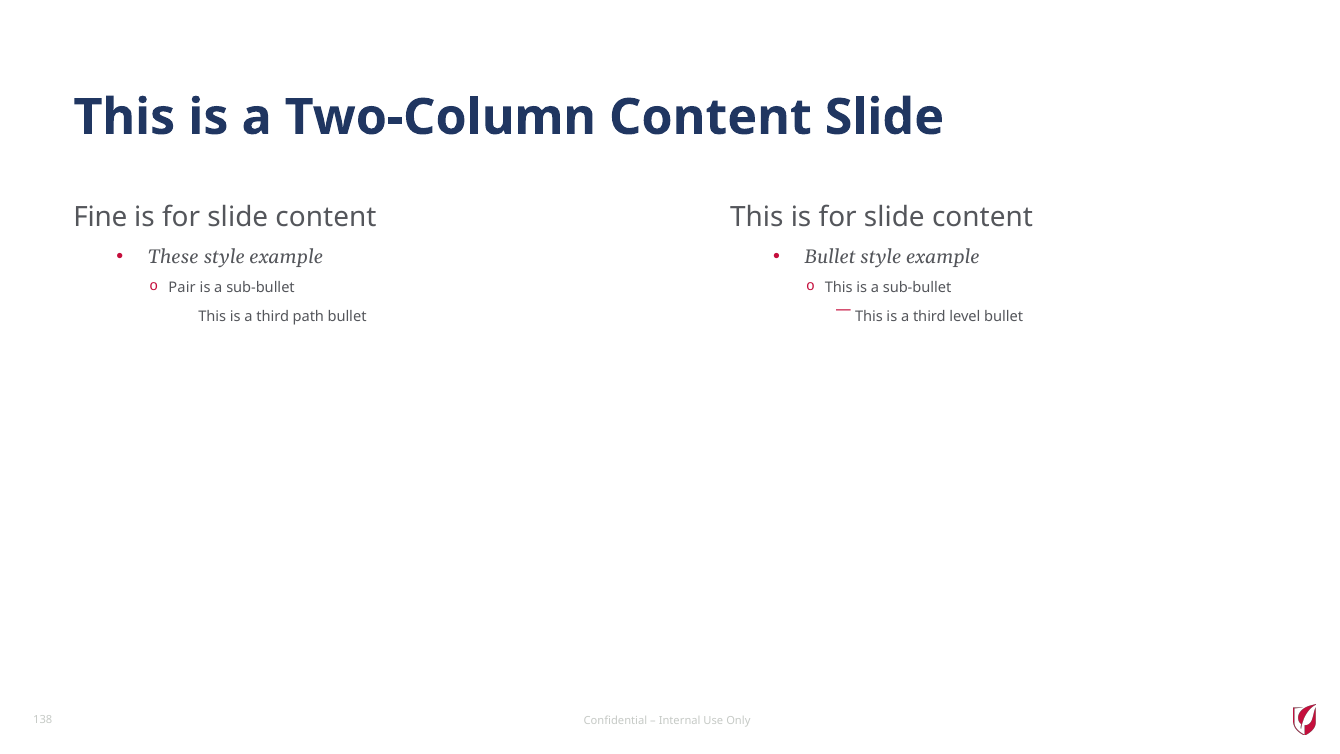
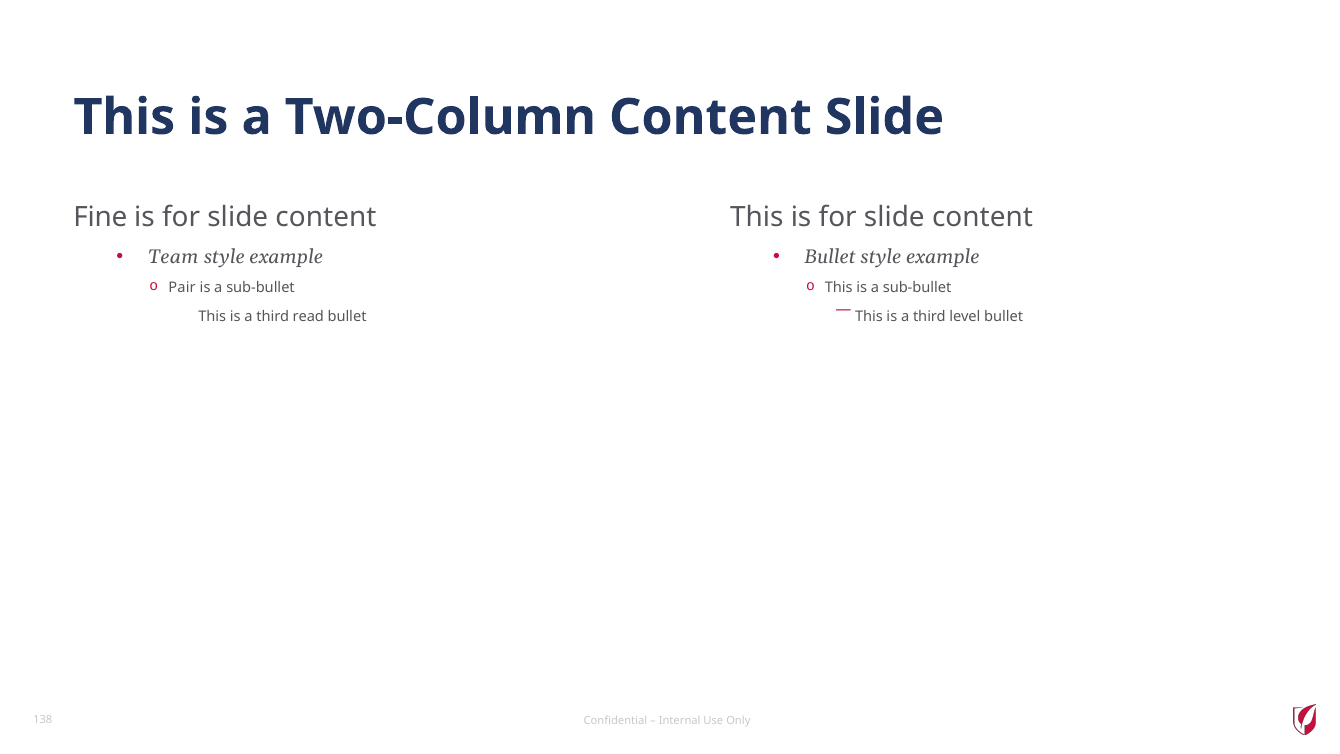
These: These -> Team
path: path -> read
